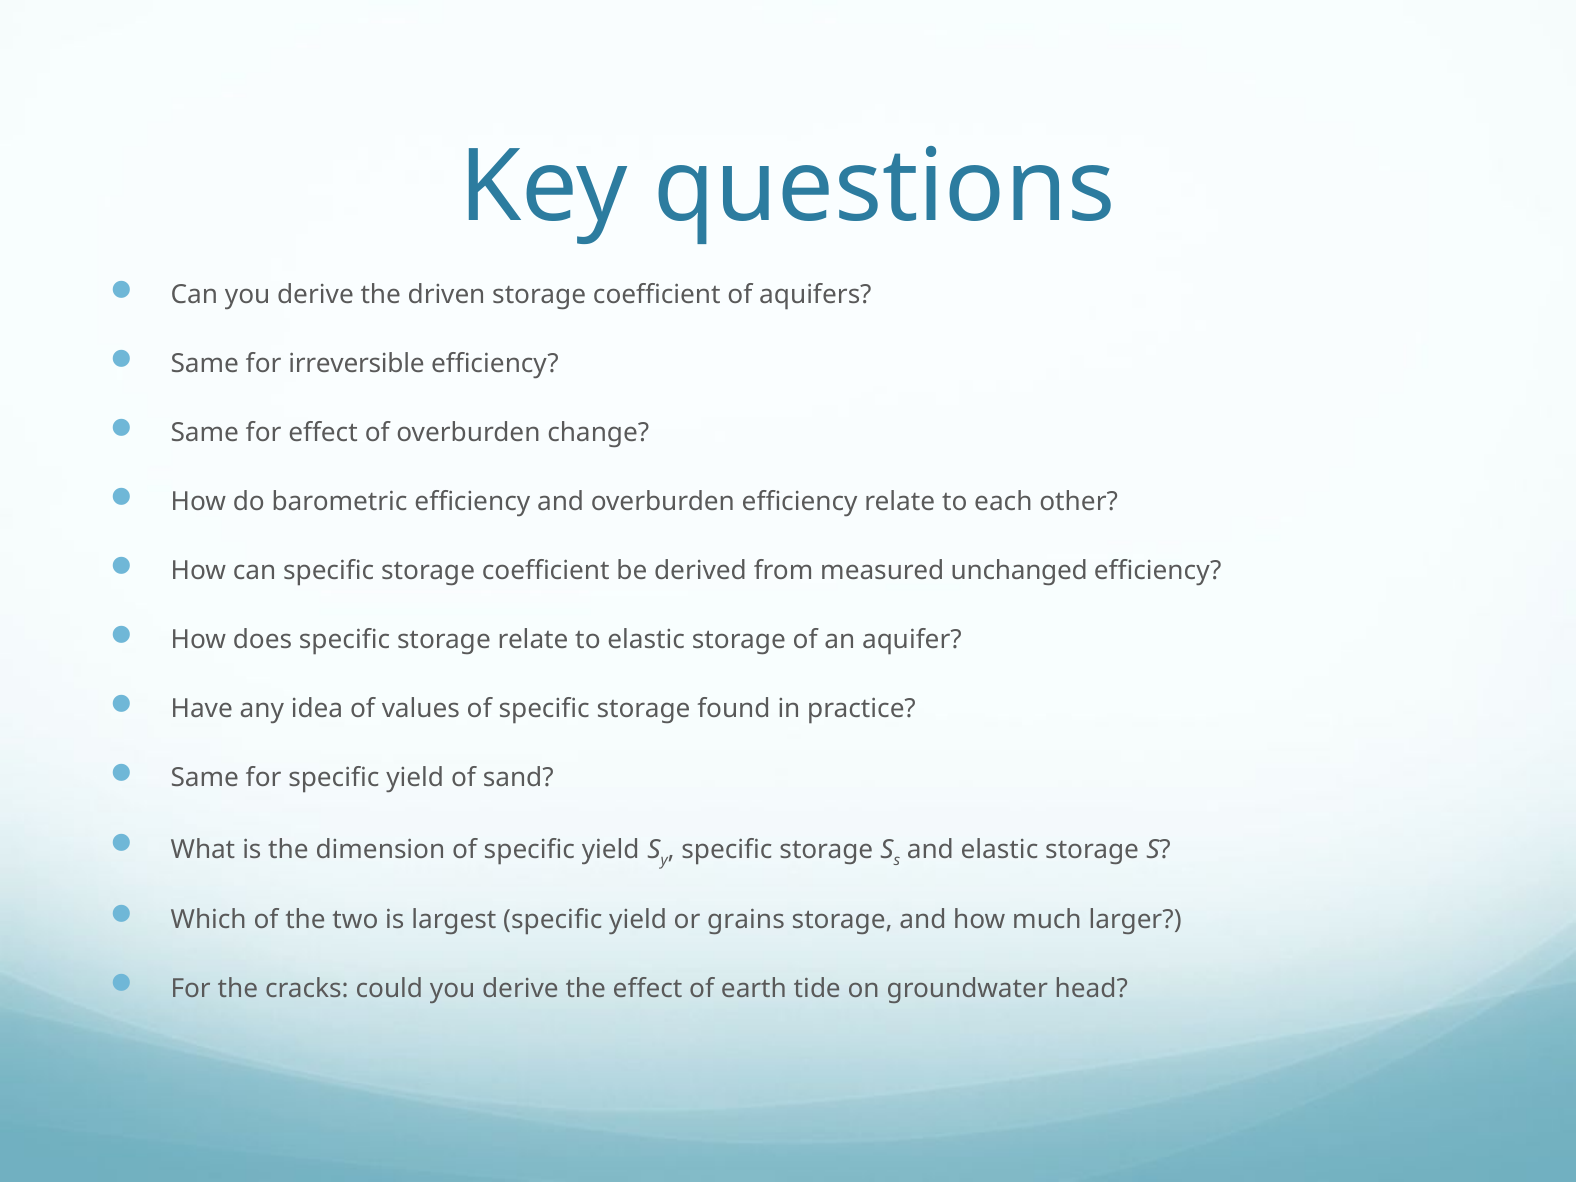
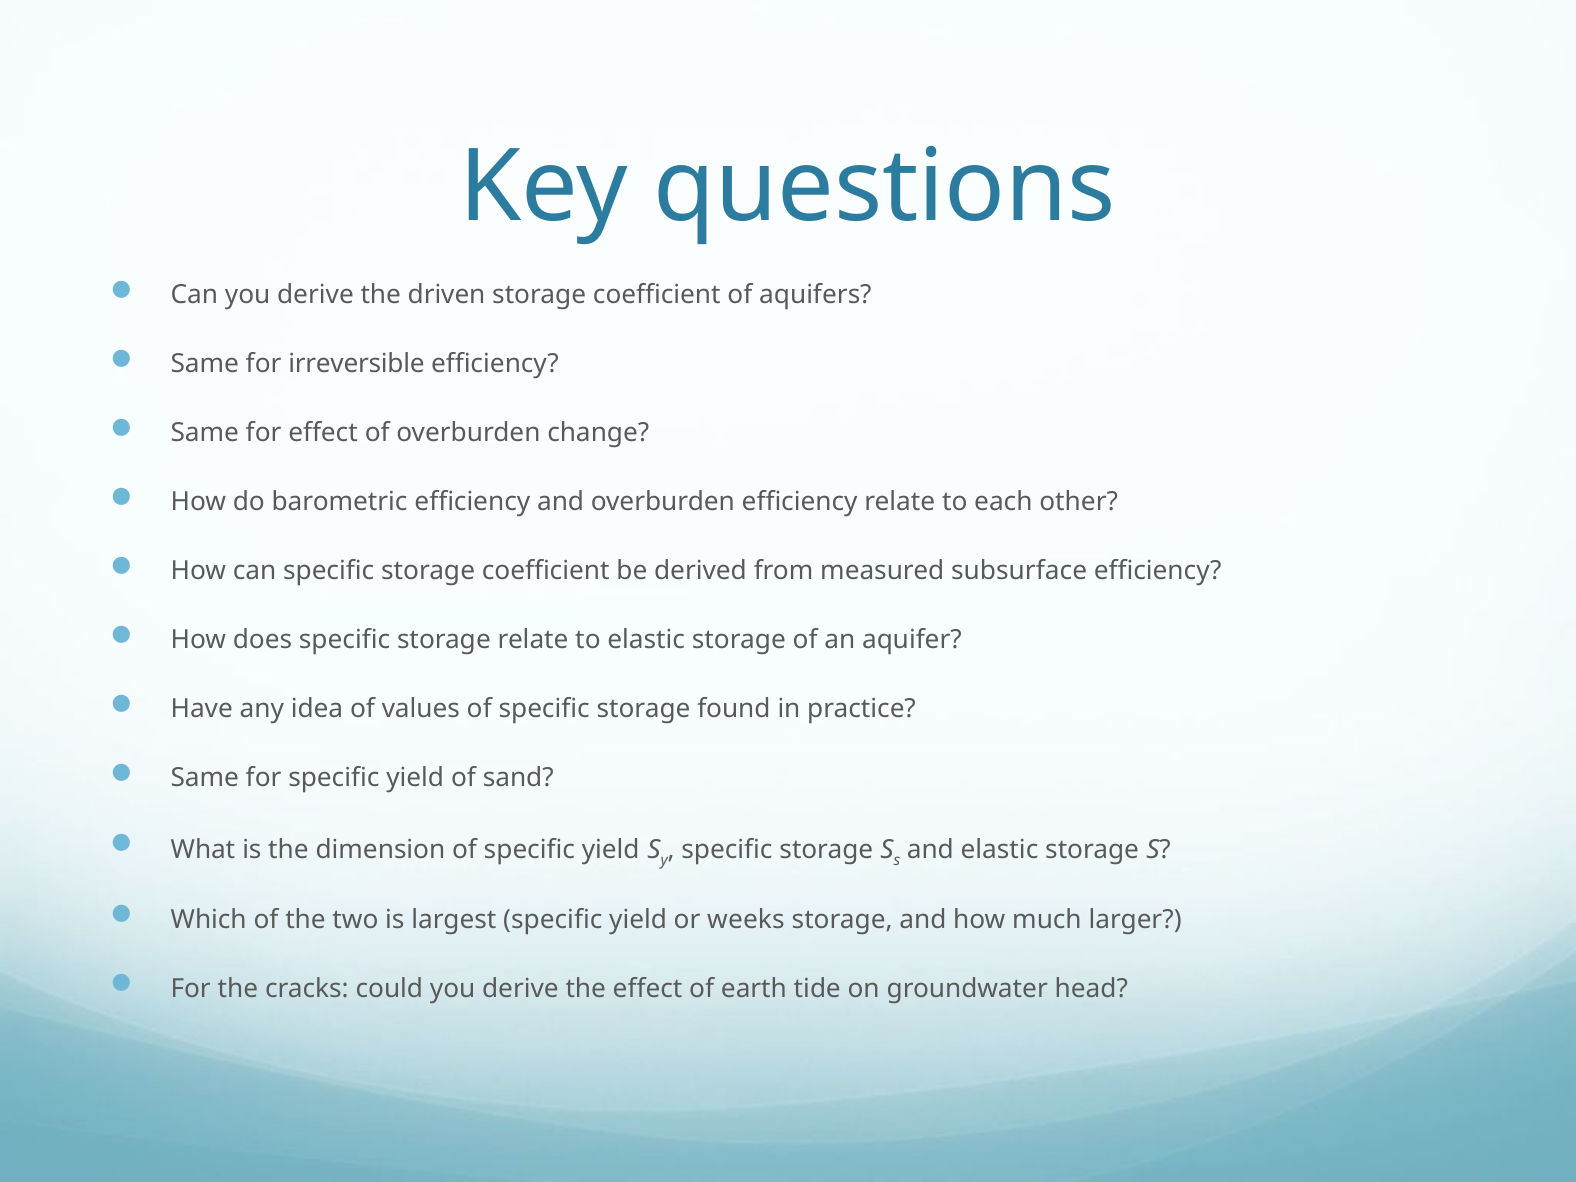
unchanged: unchanged -> subsurface
grains: grains -> weeks
